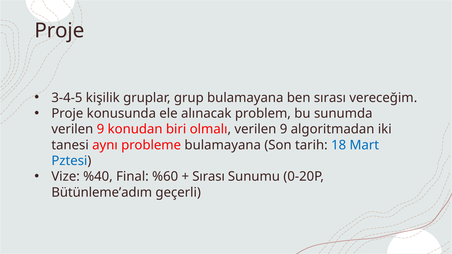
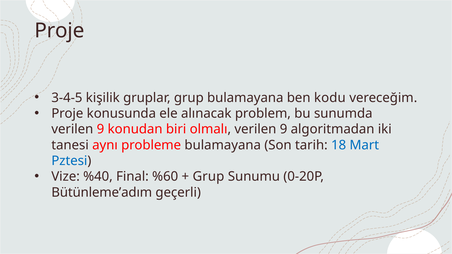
ben sırası: sırası -> kodu
Sırası at (209, 177): Sırası -> Grup
